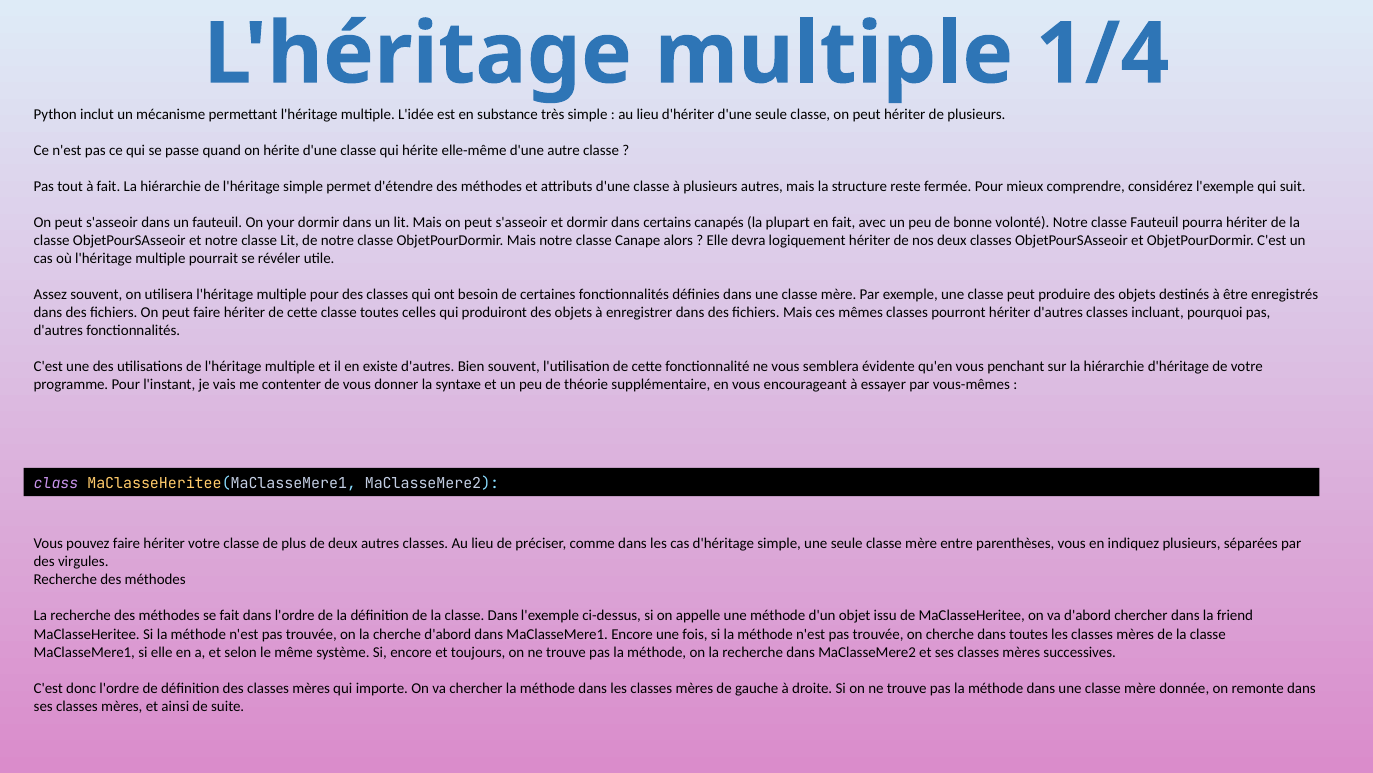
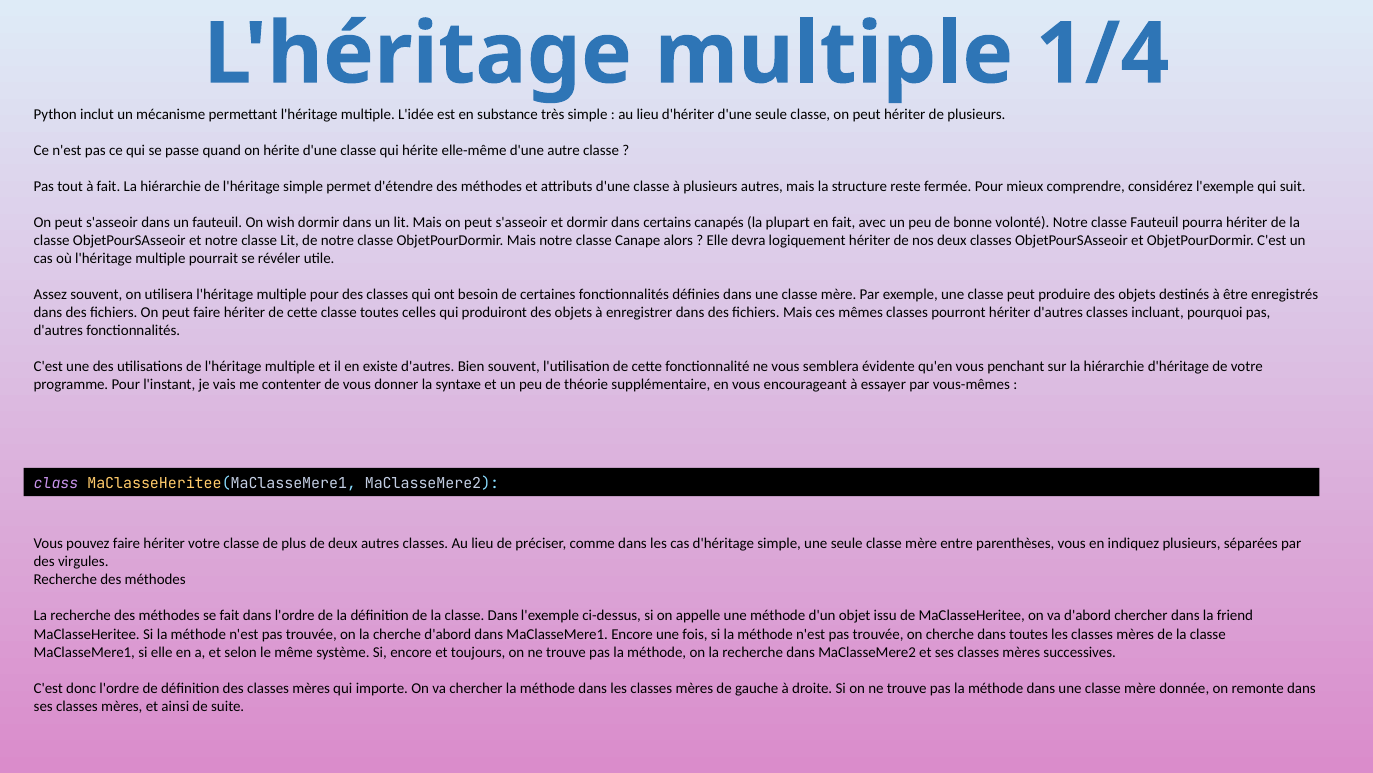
your: your -> wish
